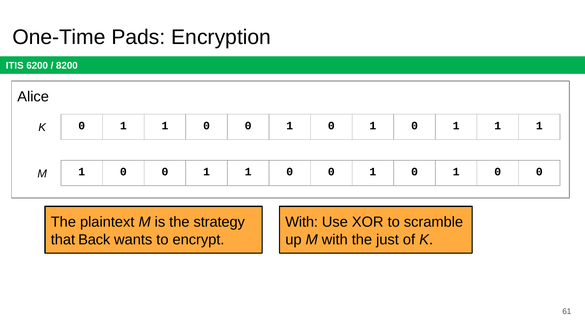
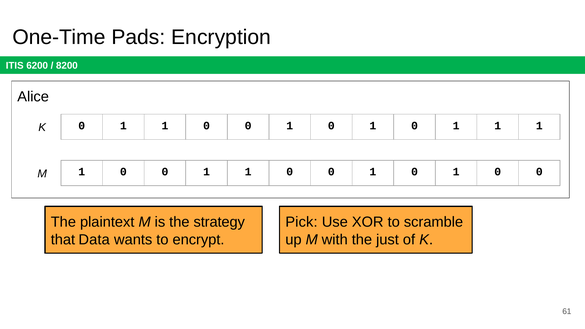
With at (302, 222): With -> Pick
Back: Back -> Data
